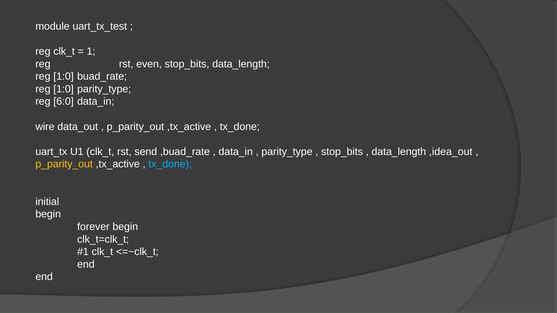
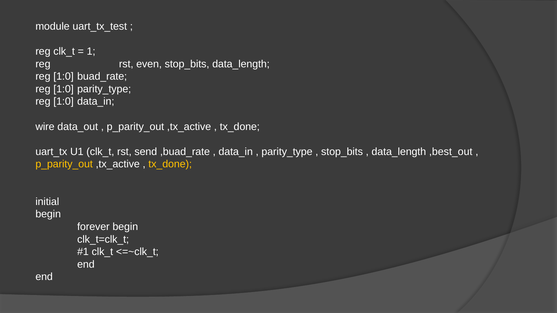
6:0 at (64, 102): 6:0 -> 1:0
,idea_out: ,idea_out -> ,best_out
tx_done at (170, 164) colour: light blue -> yellow
